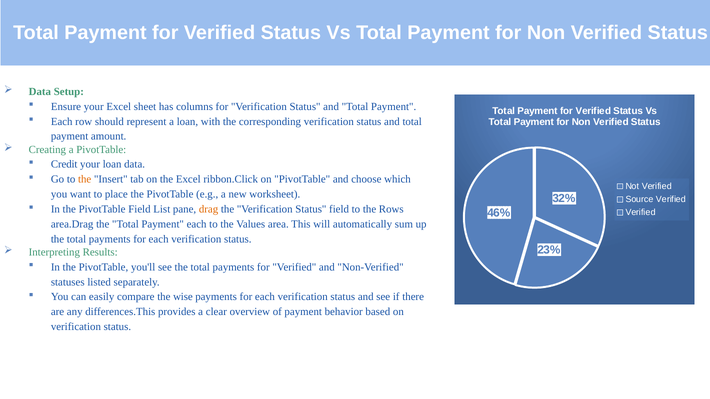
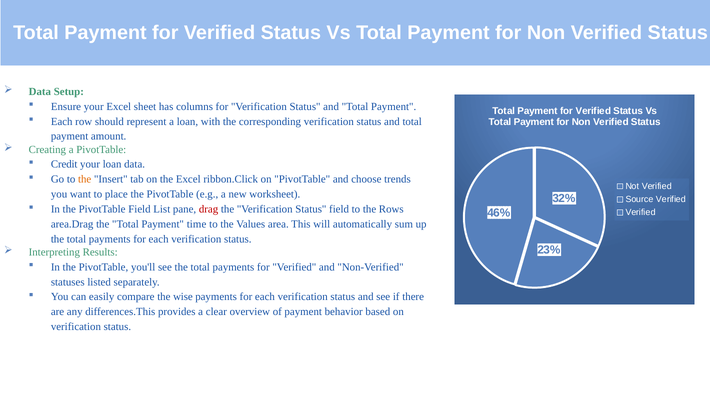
which: which -> trends
drag colour: orange -> red
Payment each: each -> time
